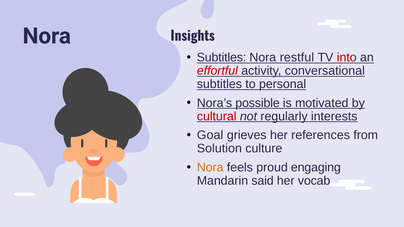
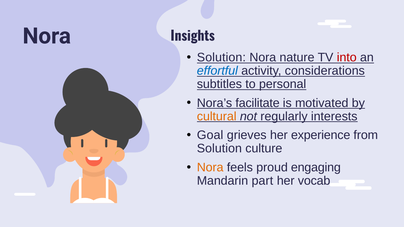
Subtitles at (222, 58): Subtitles -> Solution
restful: restful -> nature
effortful colour: red -> blue
conversational: conversational -> considerations
possible: possible -> facilitate
cultural colour: red -> orange
references: references -> experience
said: said -> part
